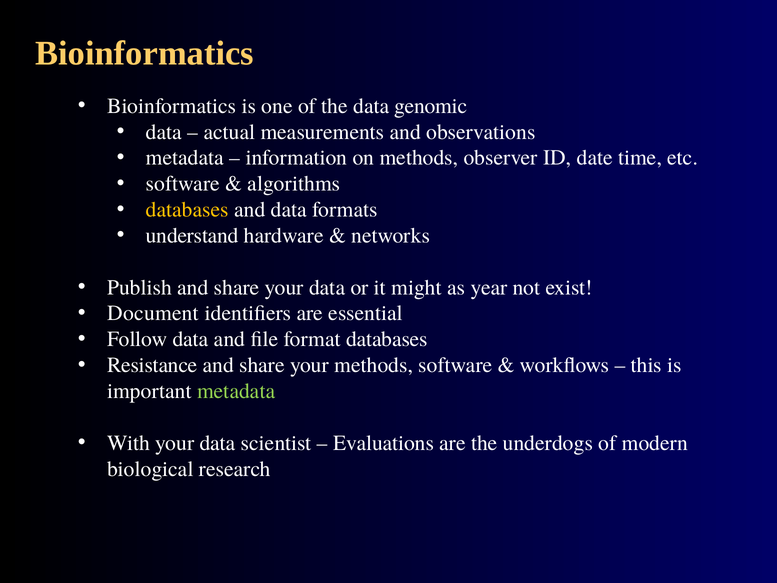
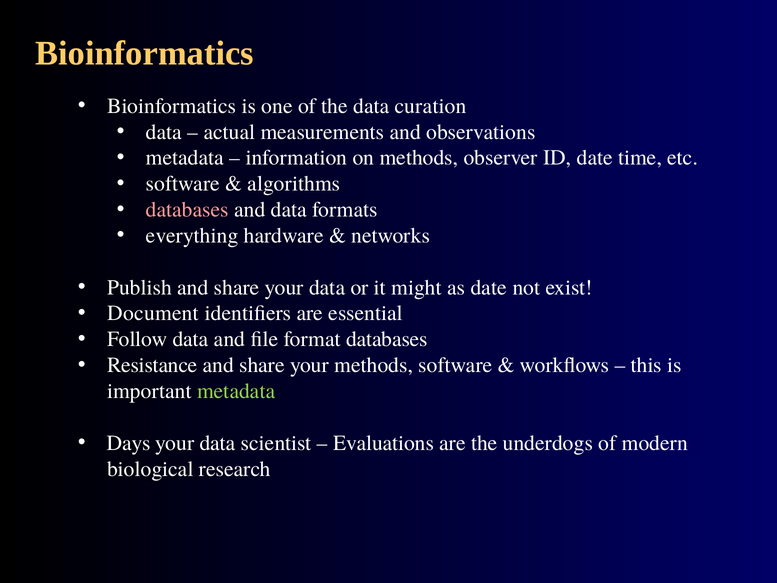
genomic: genomic -> curation
databases at (187, 210) colour: yellow -> pink
understand: understand -> everything
as year: year -> date
With: With -> Days
